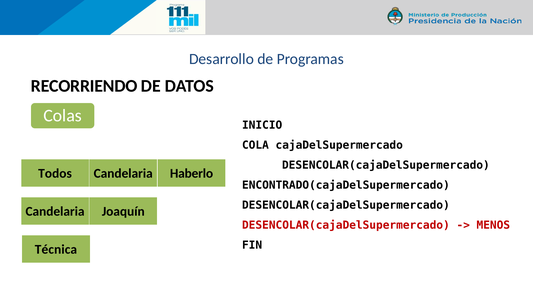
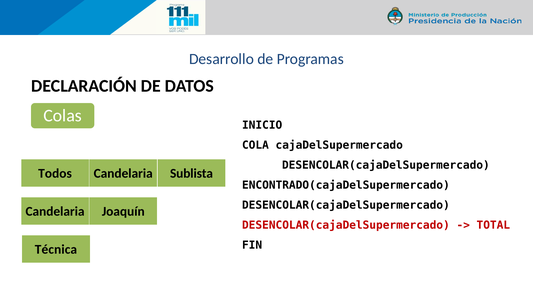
RECORRIENDO: RECORRIENDO -> DECLARACIÓN
Haberlo: Haberlo -> Sublista
MENOS: MENOS -> TOTAL
